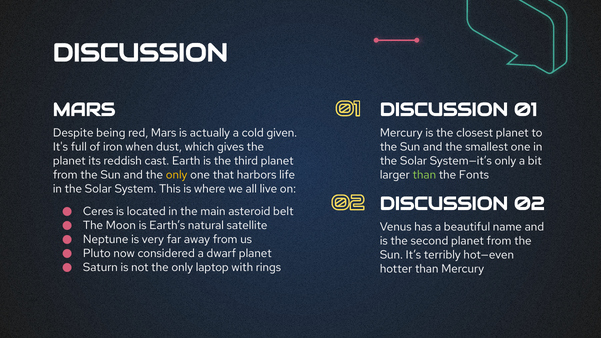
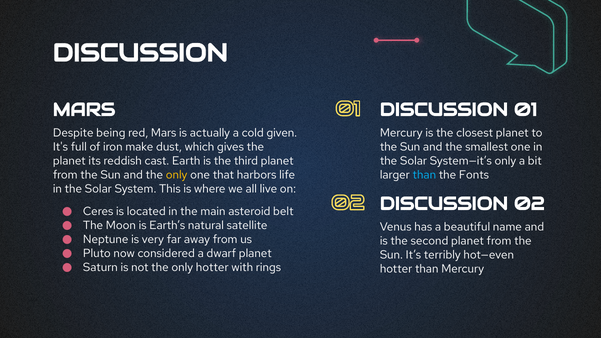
when: when -> make
than at (424, 175) colour: light green -> light blue
only laptop: laptop -> hotter
